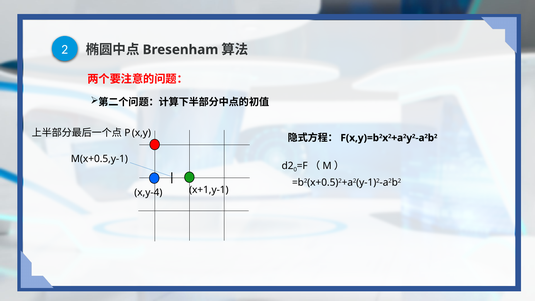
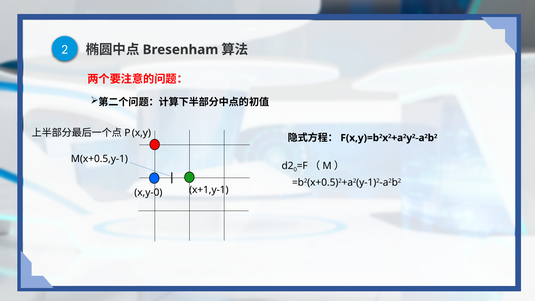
x,y-4: x,y-4 -> x,y-0
